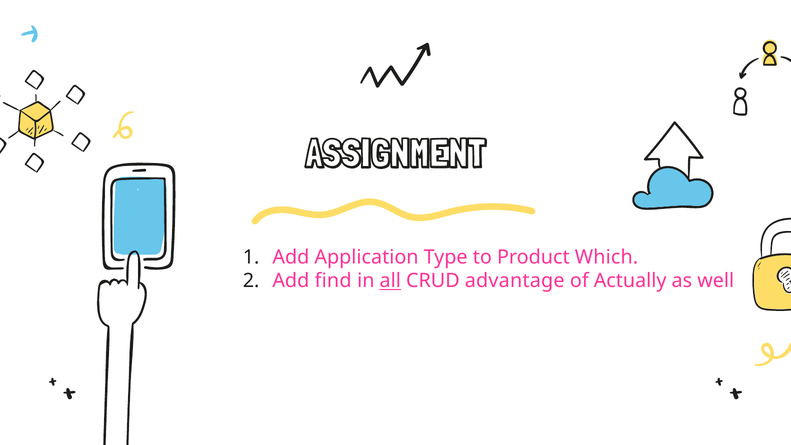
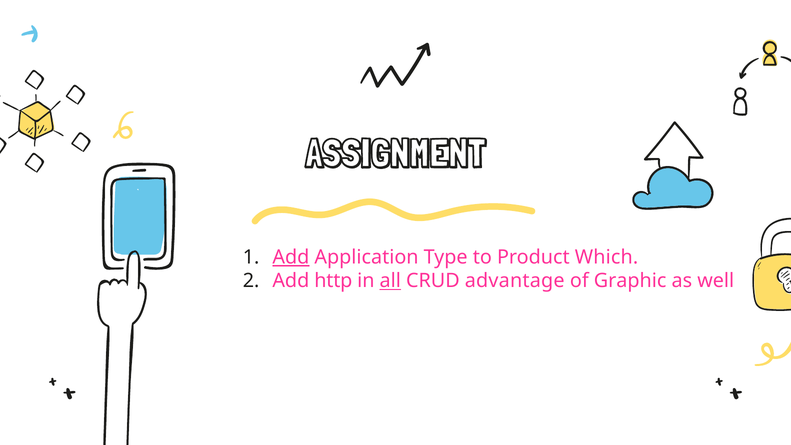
Add at (291, 257) underline: none -> present
find: find -> http
Actually: Actually -> Graphic
